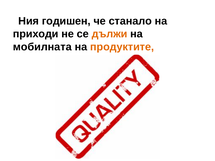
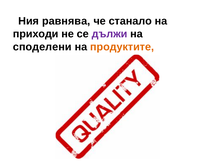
годишен: годишен -> равнява
дължи colour: orange -> purple
мобилната: мобилната -> споделени
